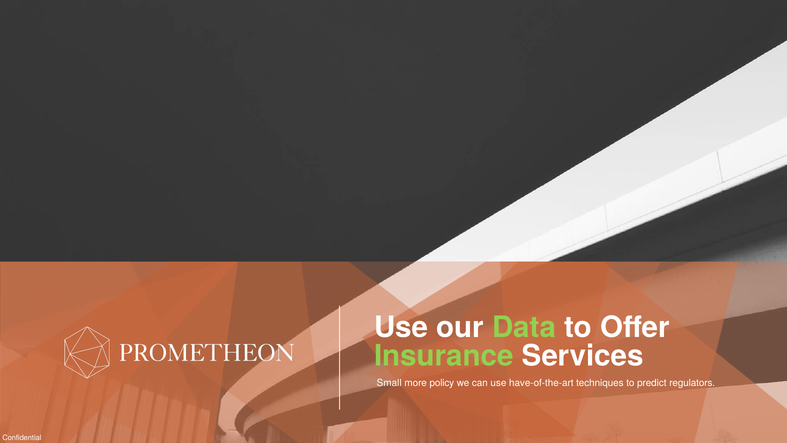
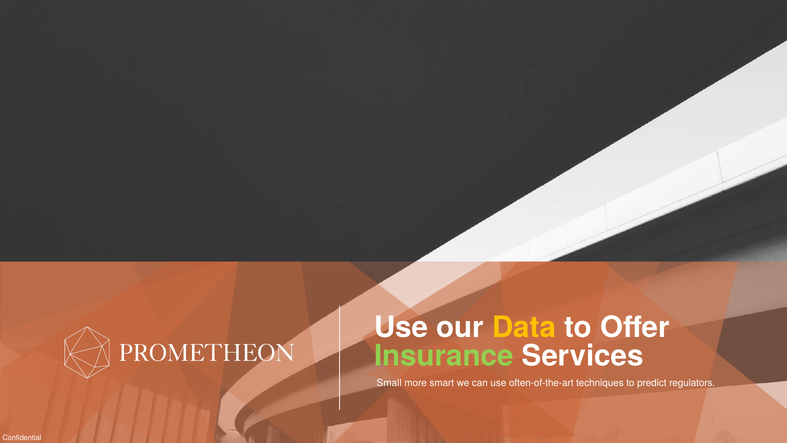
Data colour: light green -> yellow
policy: policy -> smart
have-of-the-art: have-of-the-art -> often-of-the-art
